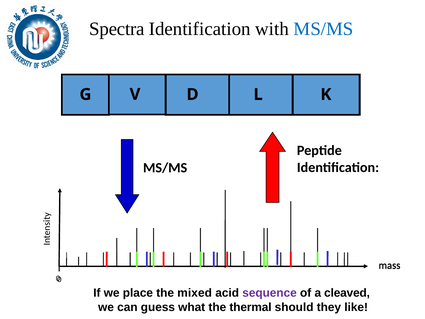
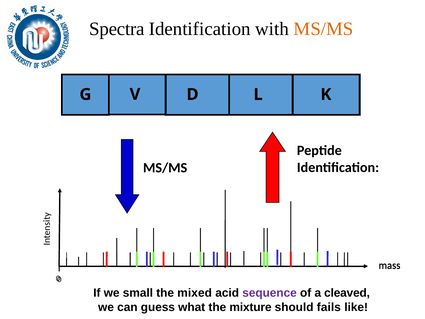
MS/MS at (324, 29) colour: blue -> orange
place: place -> small
thermal: thermal -> mixture
they: they -> fails
